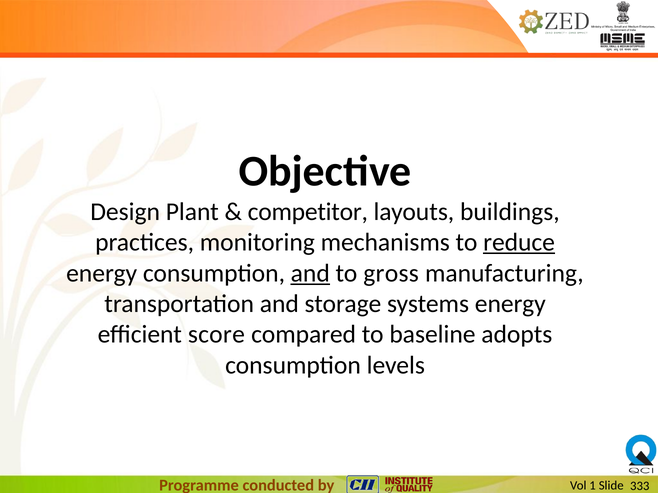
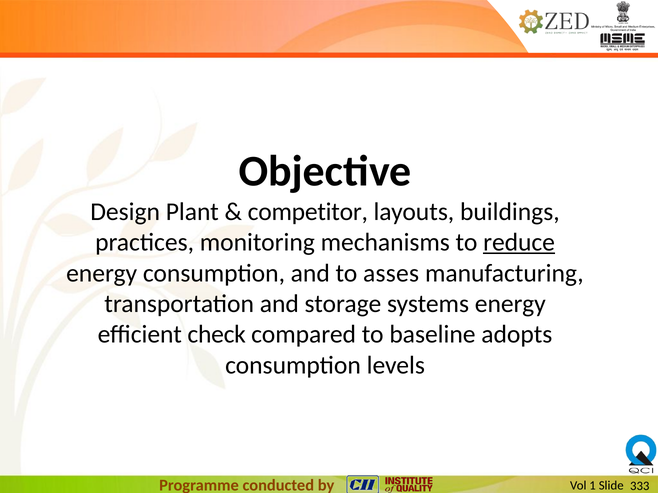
and at (310, 273) underline: present -> none
gross: gross -> asses
score: score -> check
